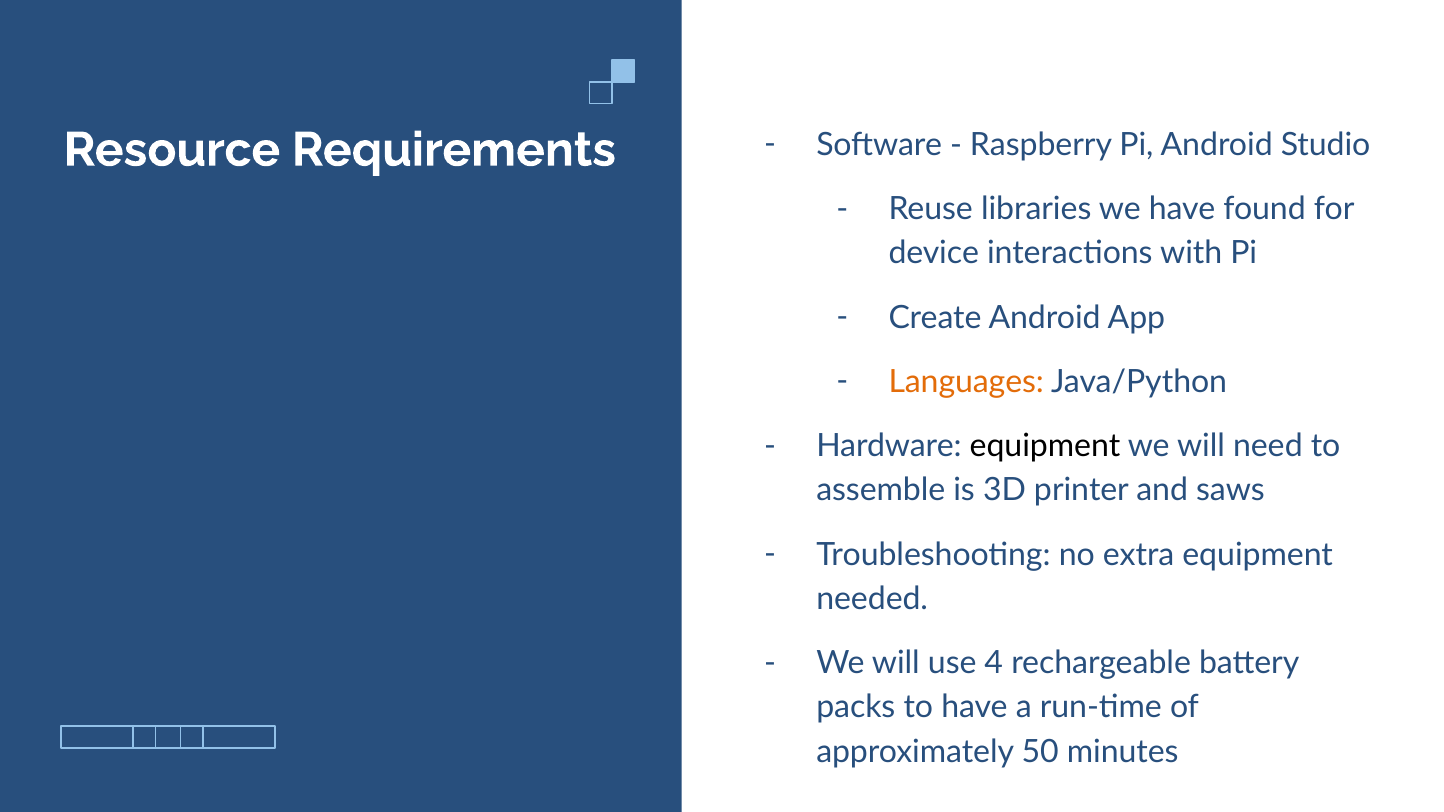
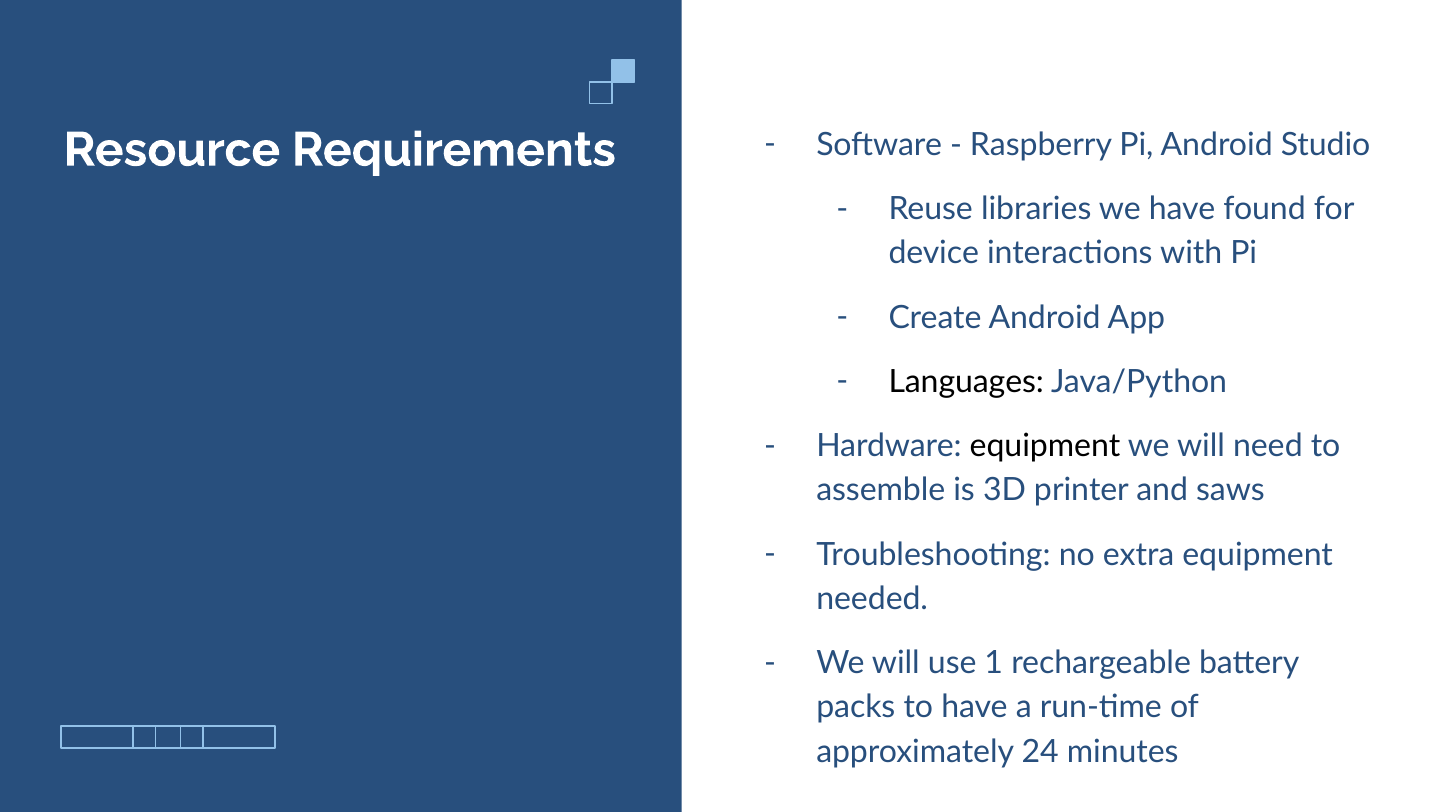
Languages colour: orange -> black
4: 4 -> 1
50: 50 -> 24
